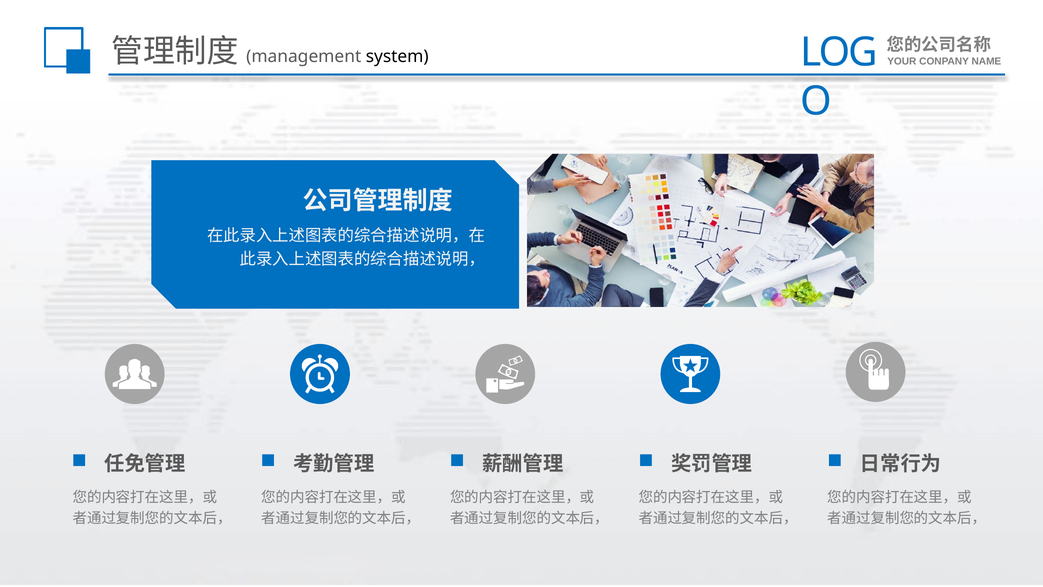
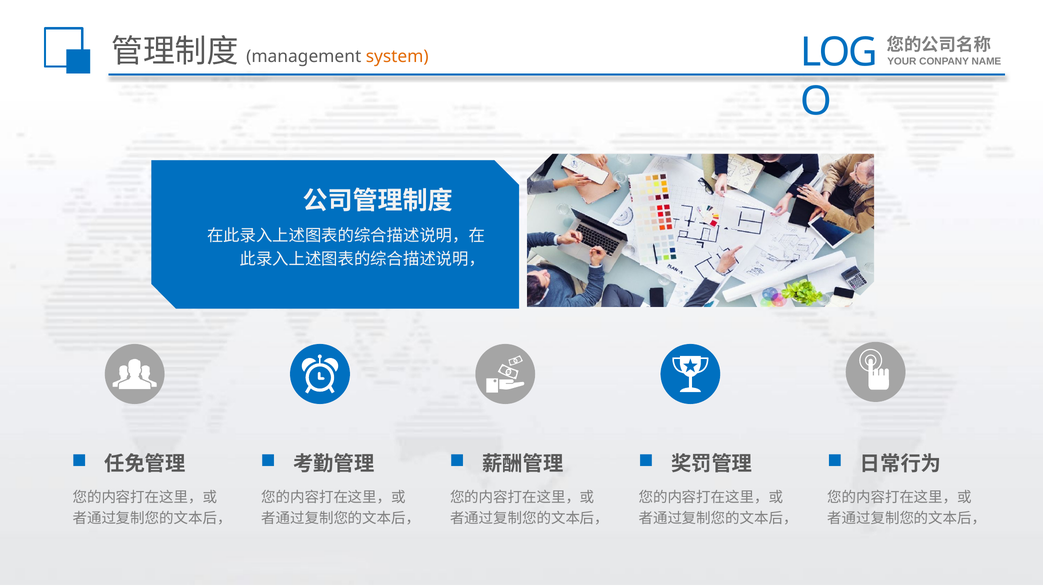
system colour: black -> orange
